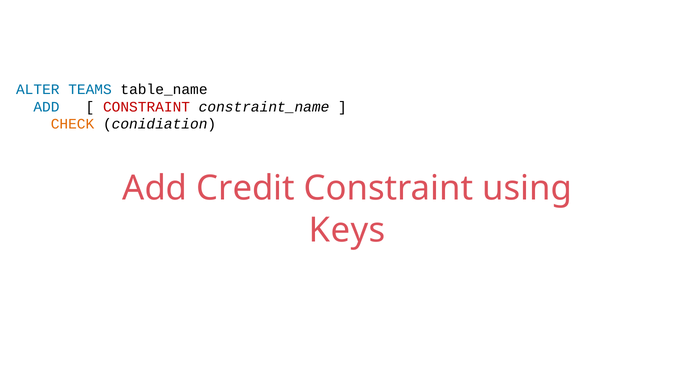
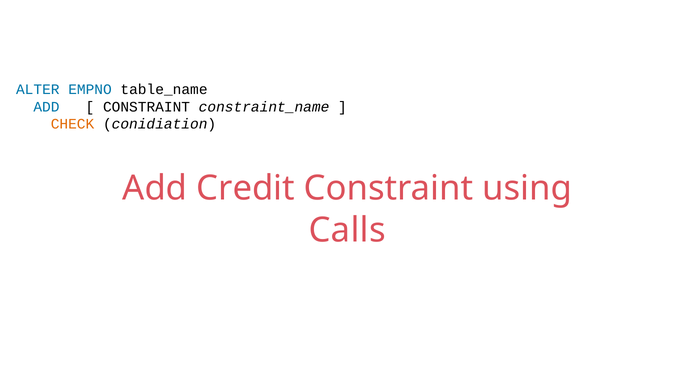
TEAMS: TEAMS -> EMPNO
CONSTRAINT at (147, 107) colour: red -> black
Keys: Keys -> Calls
